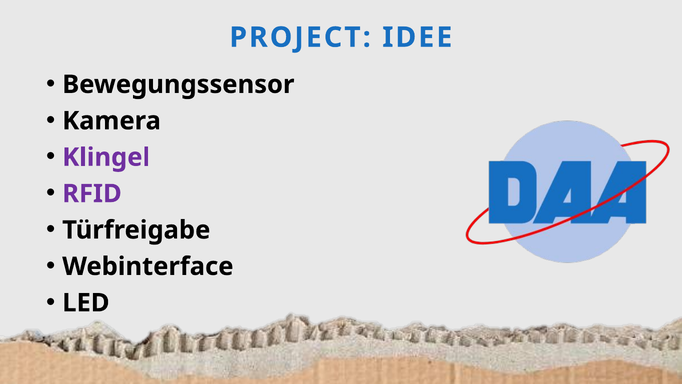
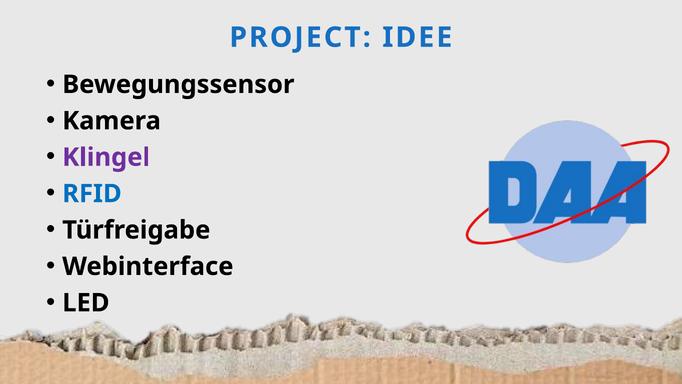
RFID colour: purple -> blue
